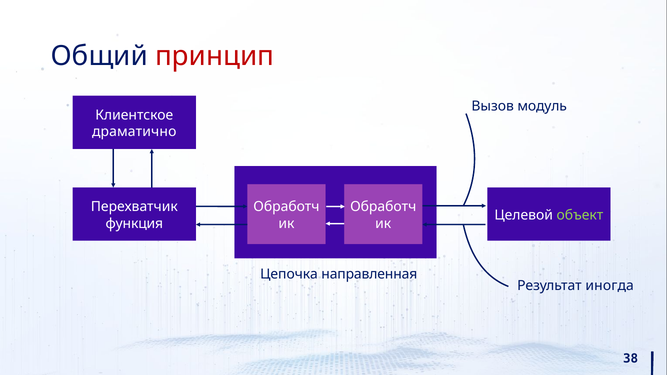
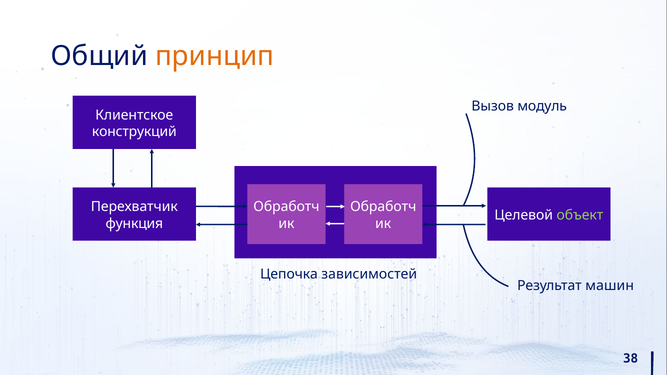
принцип colour: red -> orange
драматично: драматично -> конструкций
направленная: направленная -> зависимостей
иногда: иногда -> машин
